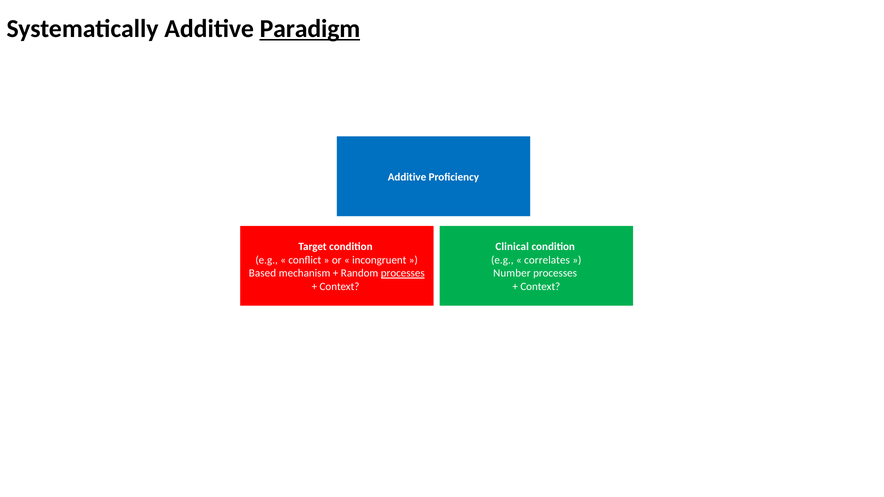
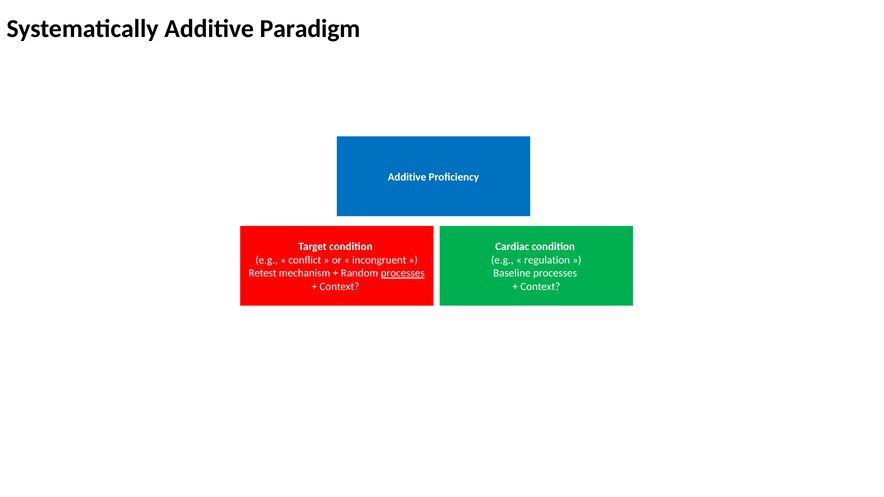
Paradigm underline: present -> none
Clinical: Clinical -> Cardiac
correlates: correlates -> regulation
Based: Based -> Retest
Number: Number -> Baseline
